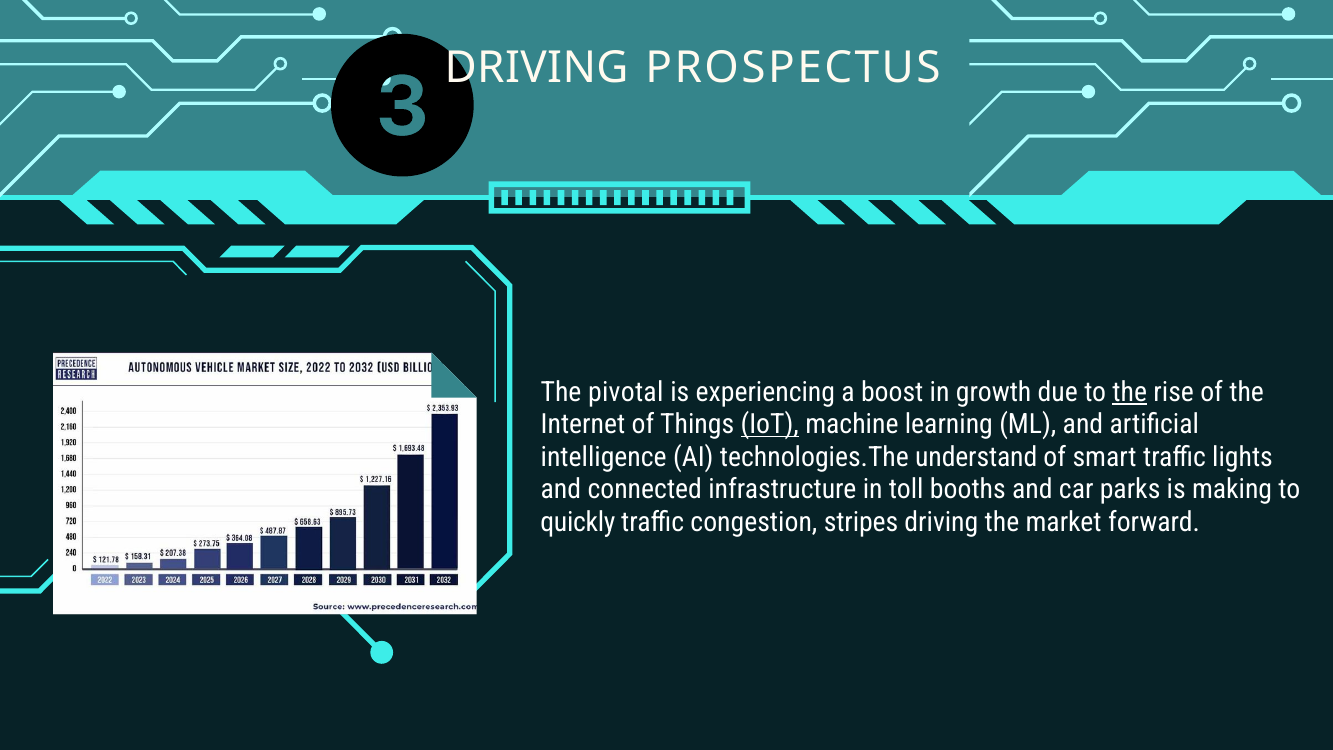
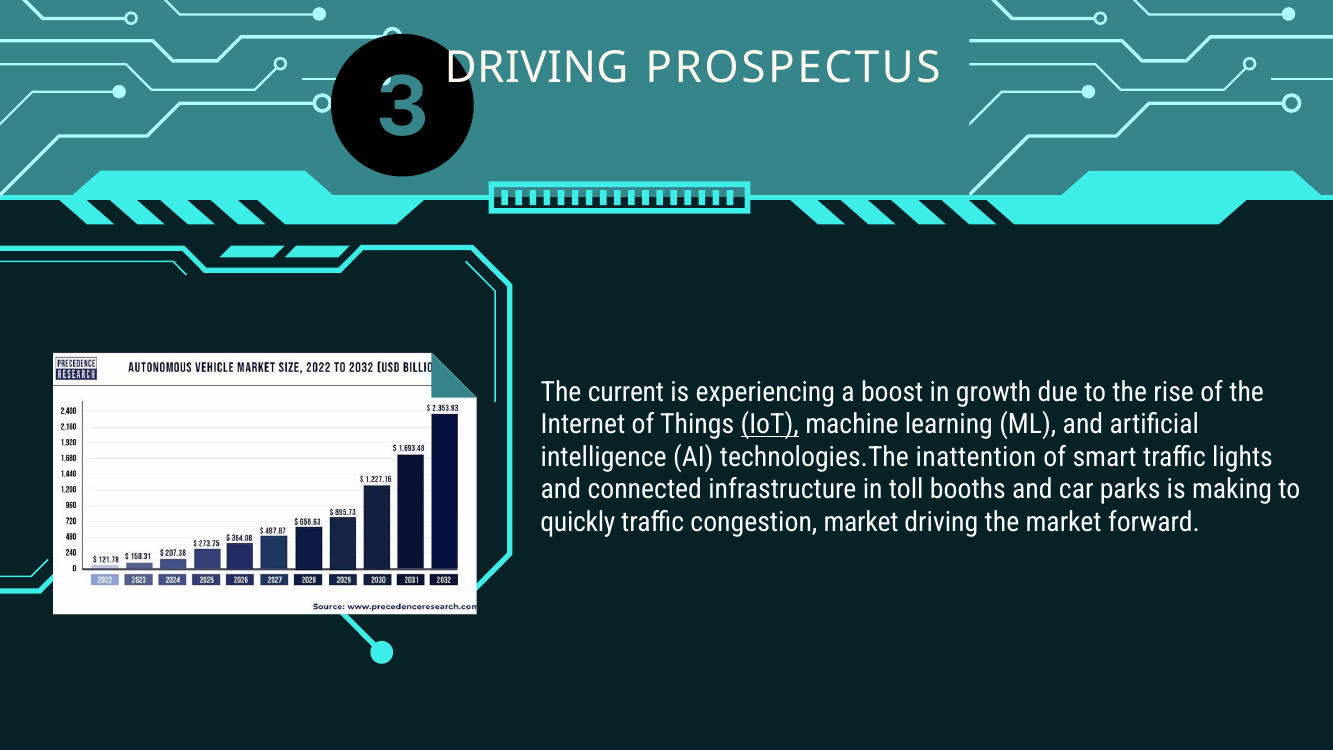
pivotal: pivotal -> current
the at (1130, 392) underline: present -> none
understand: understand -> inattention
congestion stripes: stripes -> market
